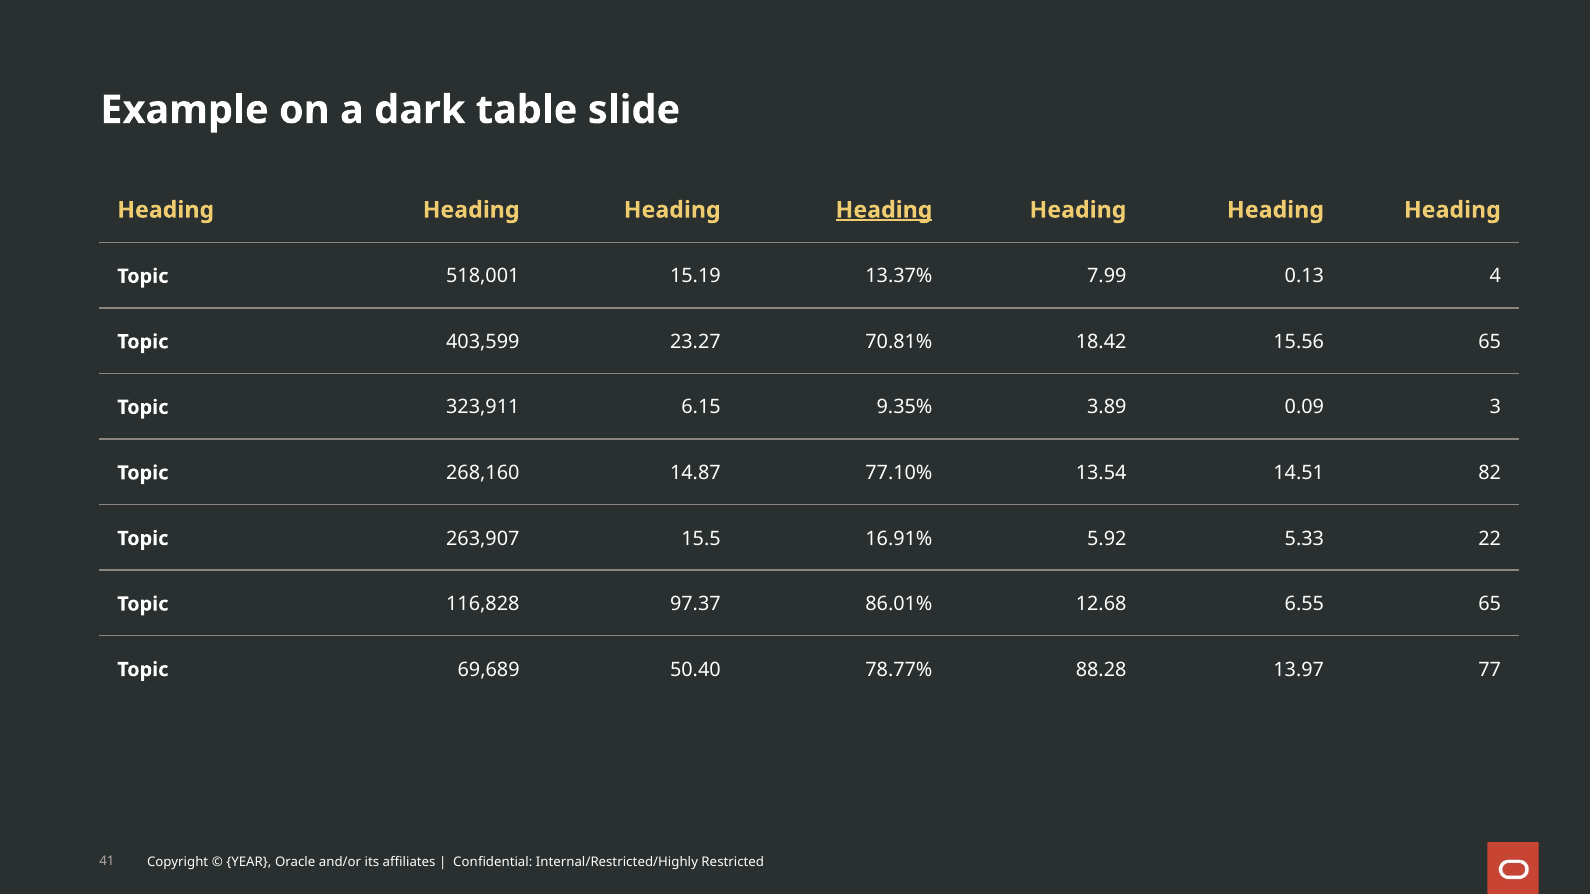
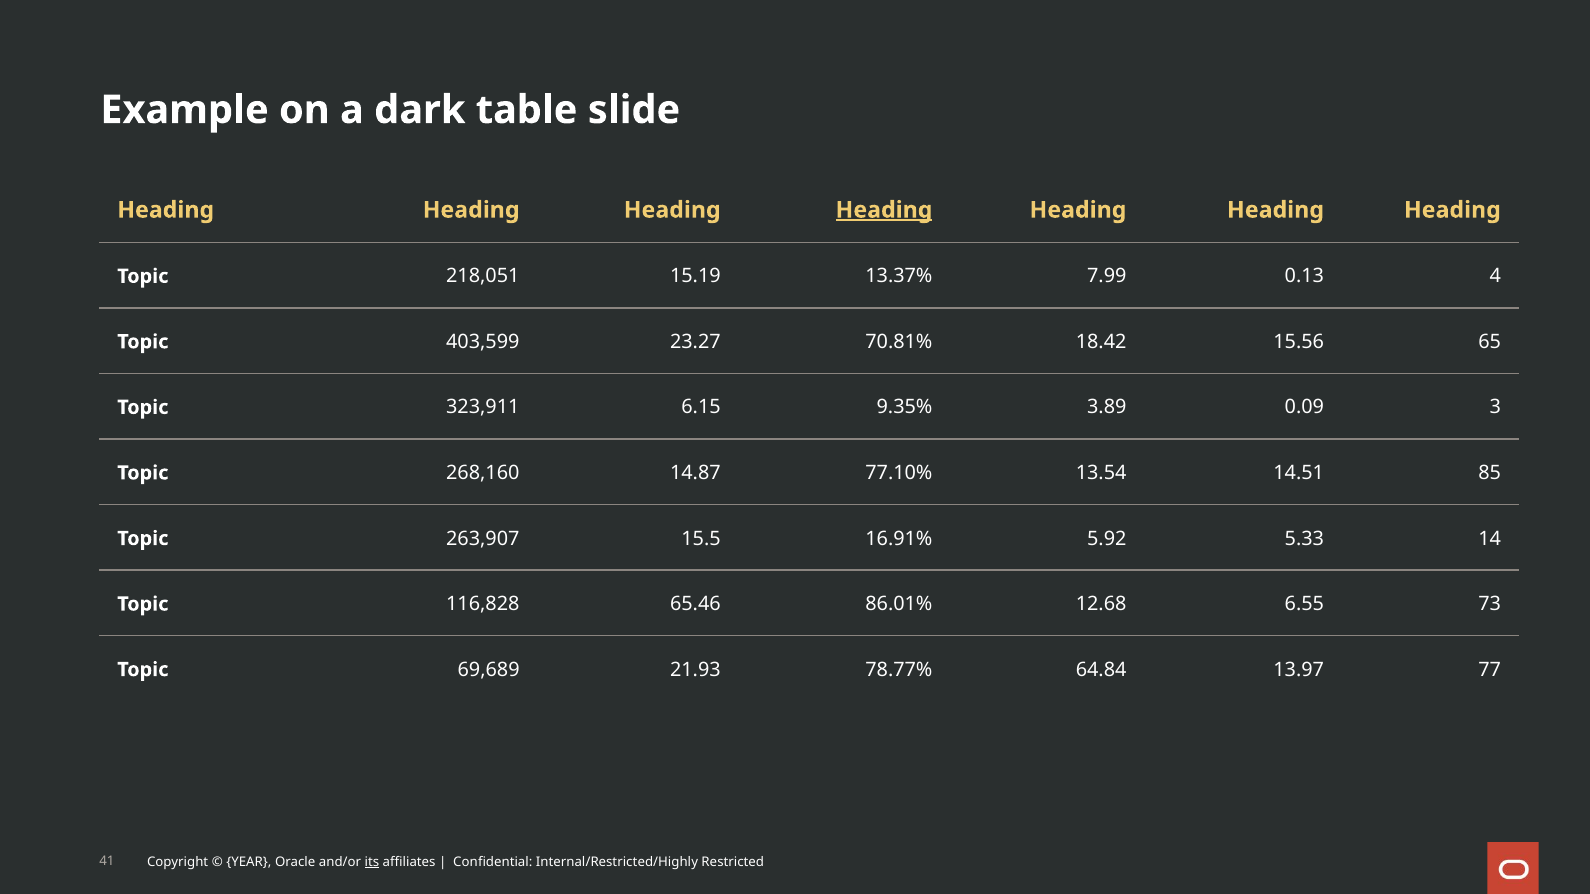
518,001: 518,001 -> 218,051
82: 82 -> 85
22: 22 -> 14
97.37: 97.37 -> 65.46
6.55 65: 65 -> 73
50.40: 50.40 -> 21.93
88.28: 88.28 -> 64.84
its underline: none -> present
